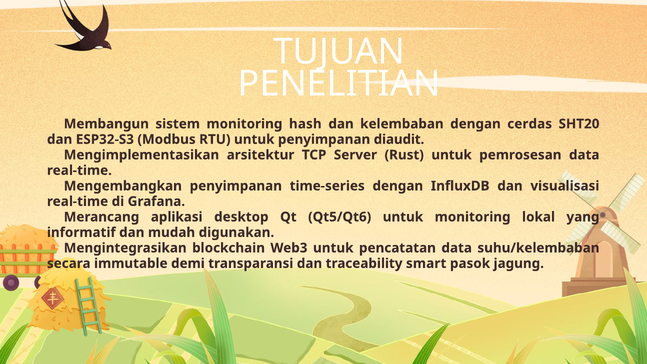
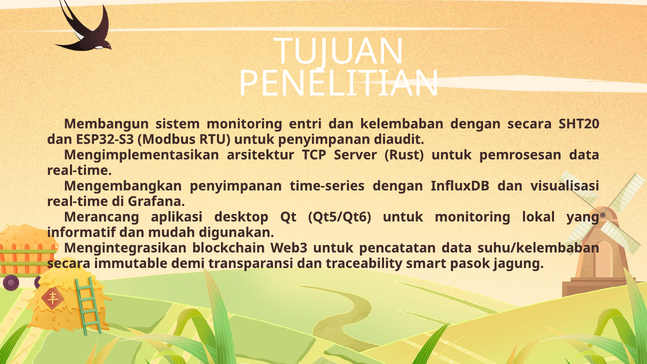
hash: hash -> entri
dengan cerdas: cerdas -> secara
